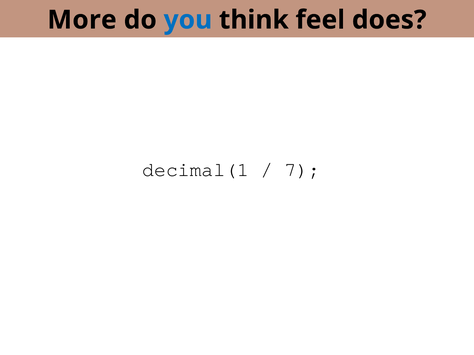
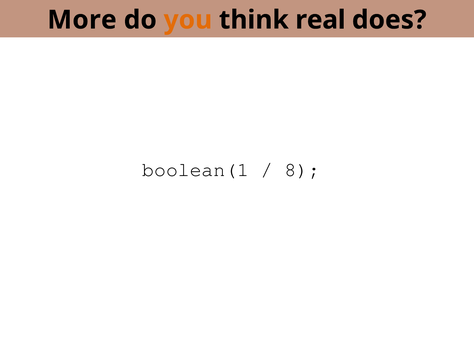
you colour: blue -> orange
feel: feel -> real
decimal(1: decimal(1 -> boolean(1
7: 7 -> 8
